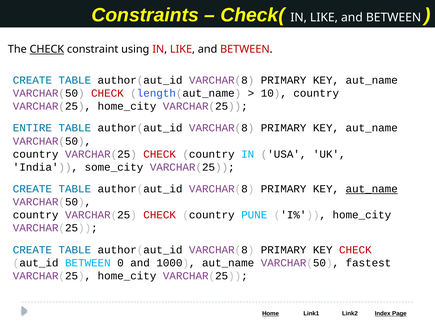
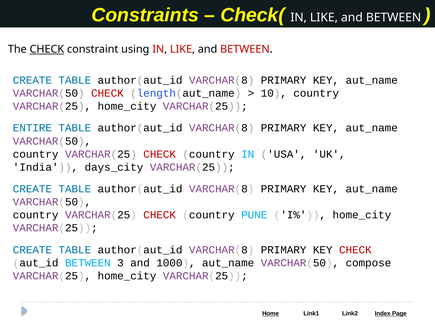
some_city: some_city -> days_city
aut_name at (372, 189) underline: present -> none
0: 0 -> 3
fastest: fastest -> compose
